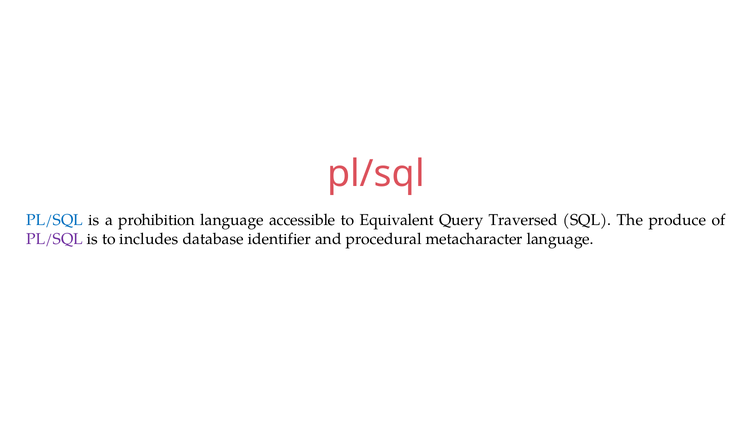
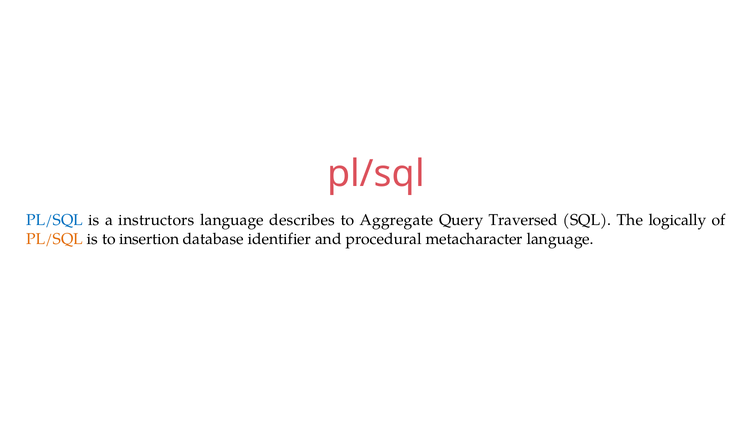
prohibition: prohibition -> instructors
accessible: accessible -> describes
Equivalent: Equivalent -> Aggregate
produce: produce -> logically
PL/SQL at (55, 239) colour: purple -> orange
includes: includes -> insertion
